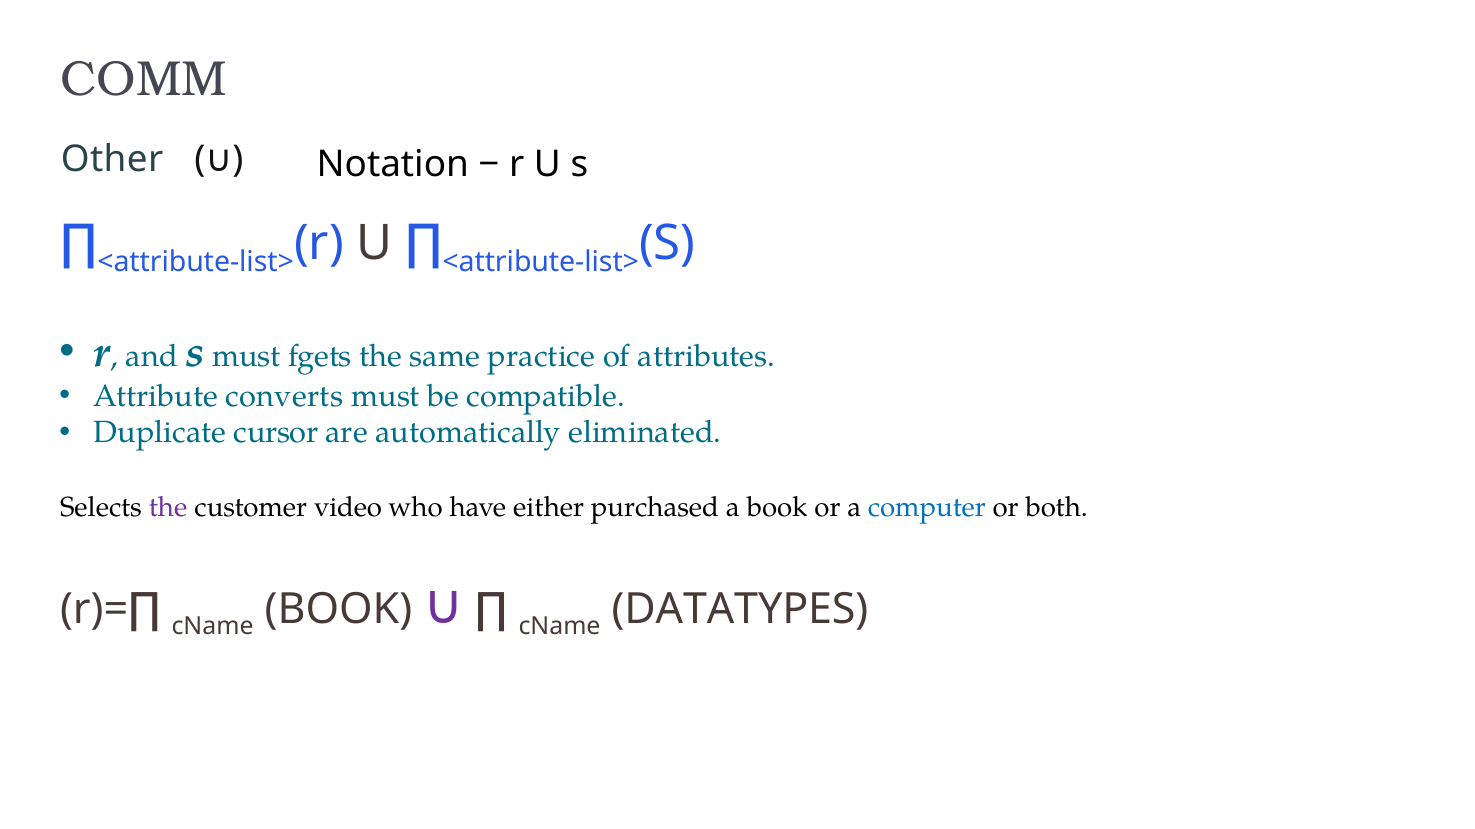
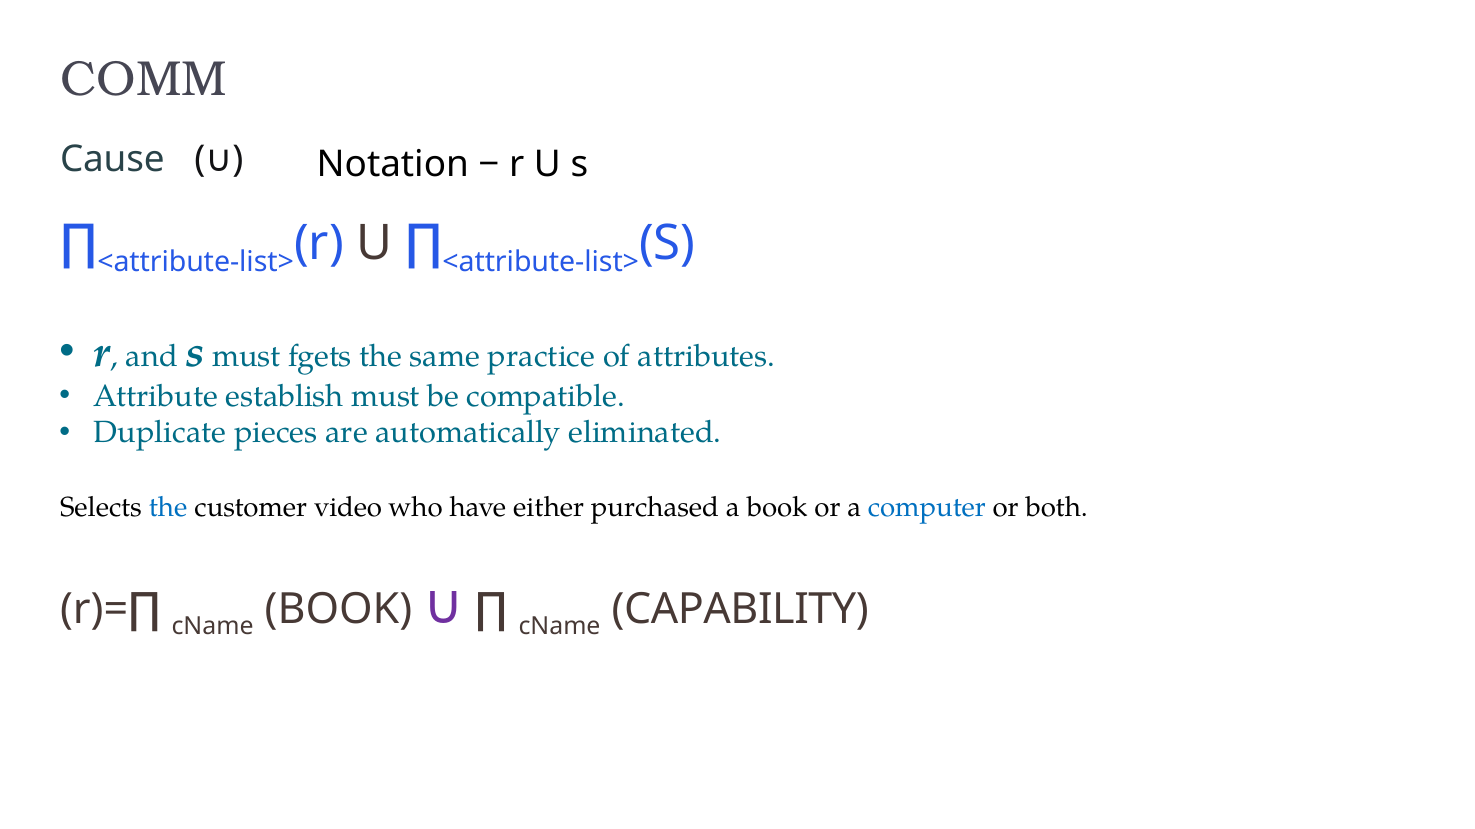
Other: Other -> Cause
converts: converts -> establish
cursor: cursor -> pieces
the at (168, 507) colour: purple -> blue
DATATYPES: DATATYPES -> CAPABILITY
